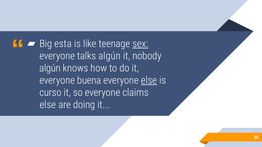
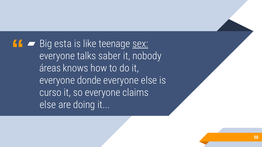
talks algún: algún -> saber
algún at (50, 68): algún -> áreas
buena: buena -> donde
else at (149, 81) underline: present -> none
